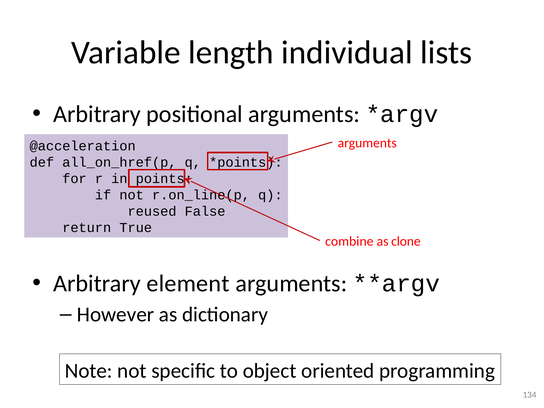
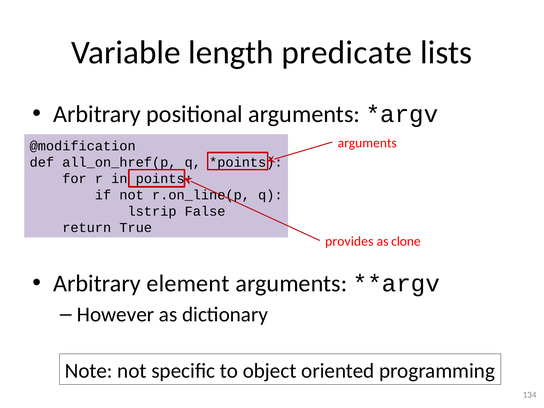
individual: individual -> predicate
@acceleration: @acceleration -> @modification
reused: reused -> lstrip
combine: combine -> provides
